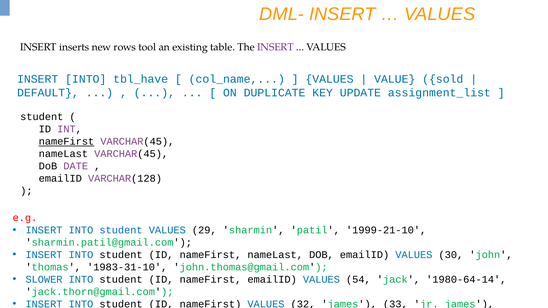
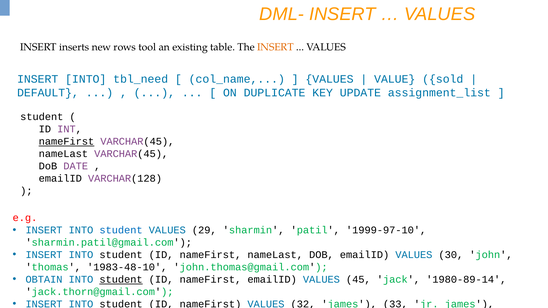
INSERT at (276, 47) colour: purple -> orange
tbl_have: tbl_have -> tbl_need
1999-21-10: 1999-21-10 -> 1999-97-10
1983-31-10: 1983-31-10 -> 1983-48-10
SLOWER: SLOWER -> OBTAIN
student at (121, 280) underline: none -> present
54: 54 -> 45
1980-64-14: 1980-64-14 -> 1980-89-14
